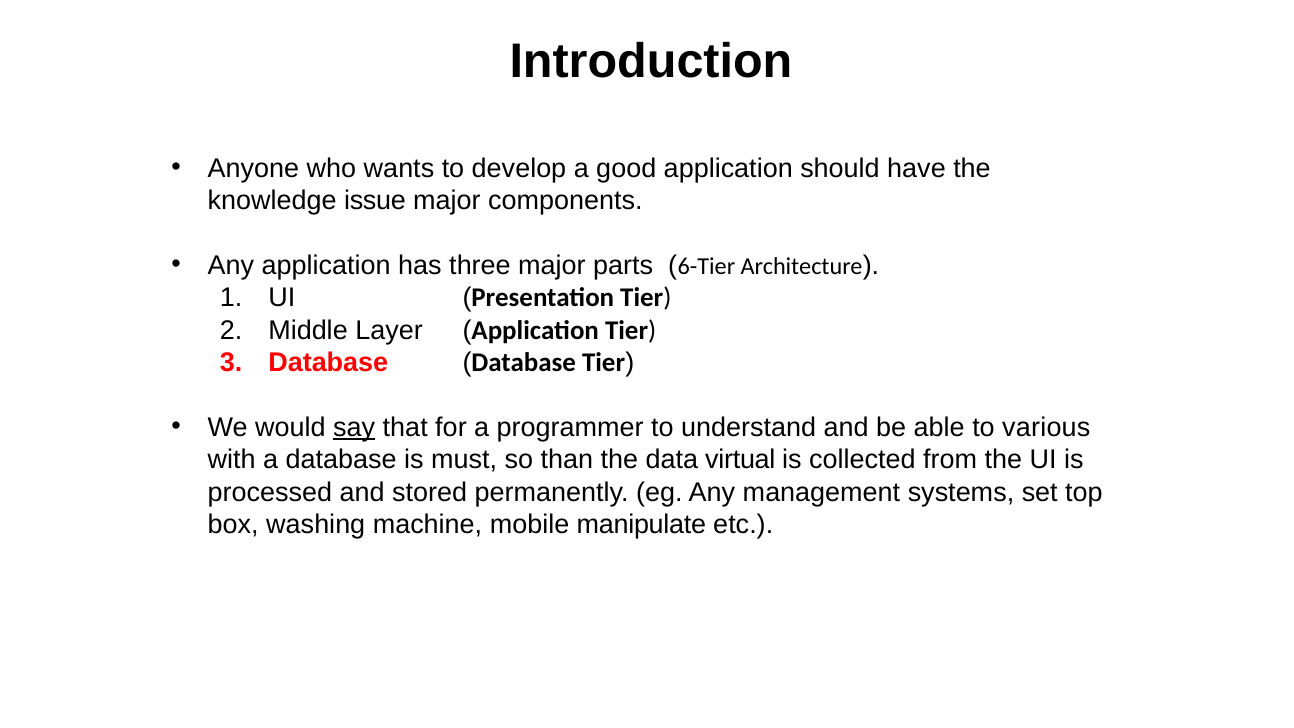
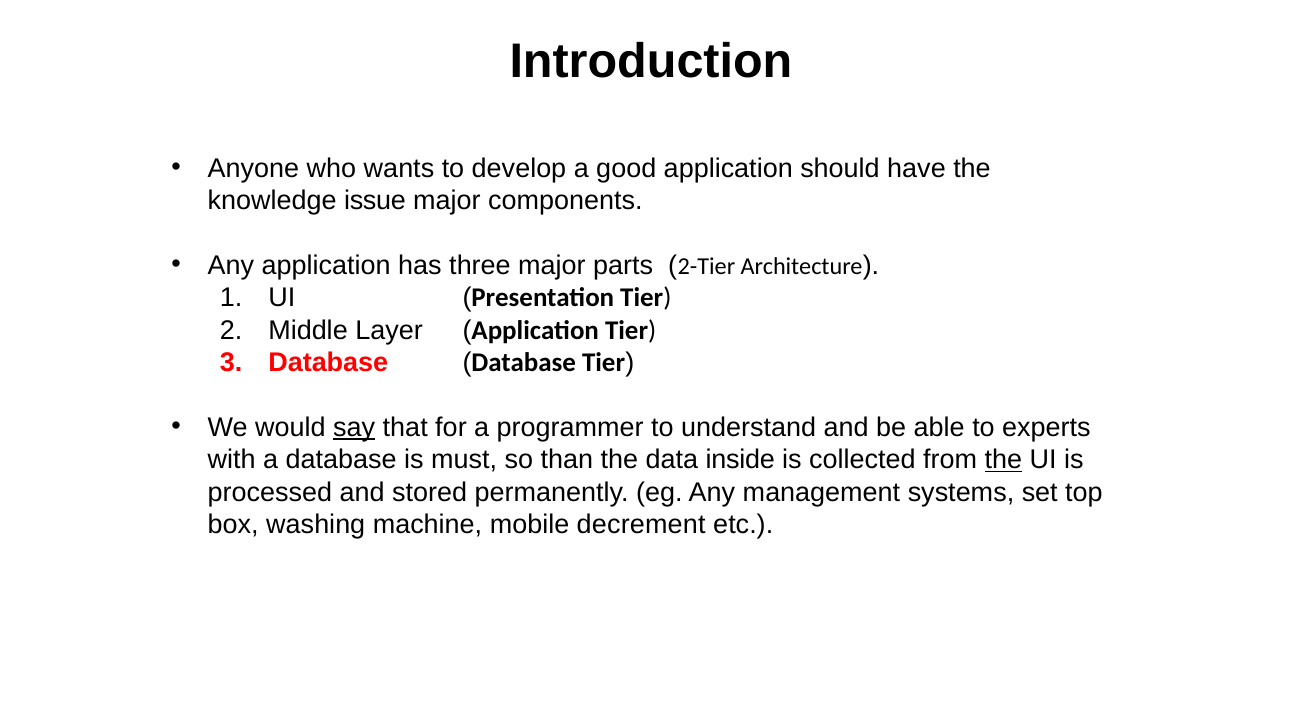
6-Tier: 6-Tier -> 2-Tier
various: various -> experts
virtual: virtual -> inside
the at (1003, 460) underline: none -> present
manipulate: manipulate -> decrement
